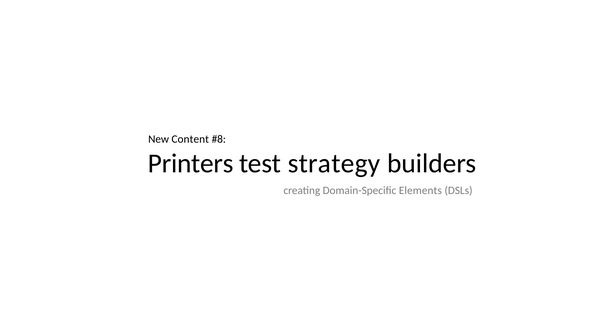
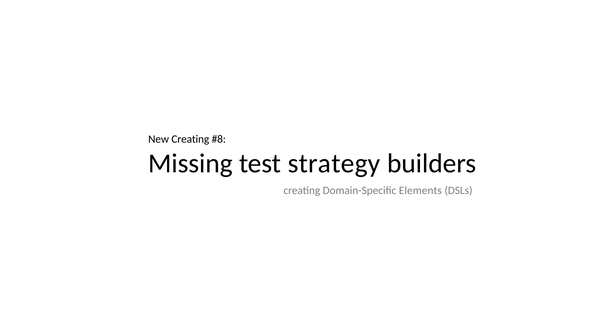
New Content: Content -> Creating
Printers: Printers -> Missing
